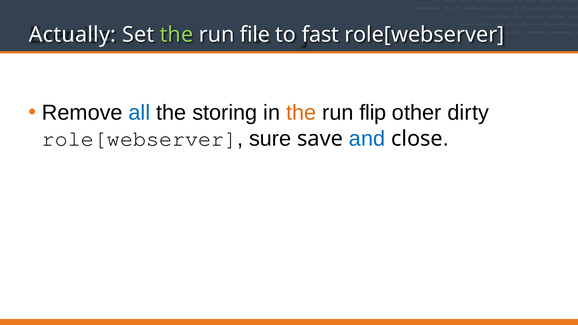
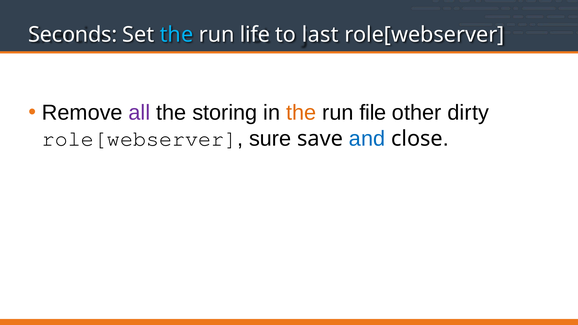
Actually: Actually -> Seconds
the at (177, 35) colour: light green -> light blue
file: file -> life
fast: fast -> last
all colour: blue -> purple
flip: flip -> file
